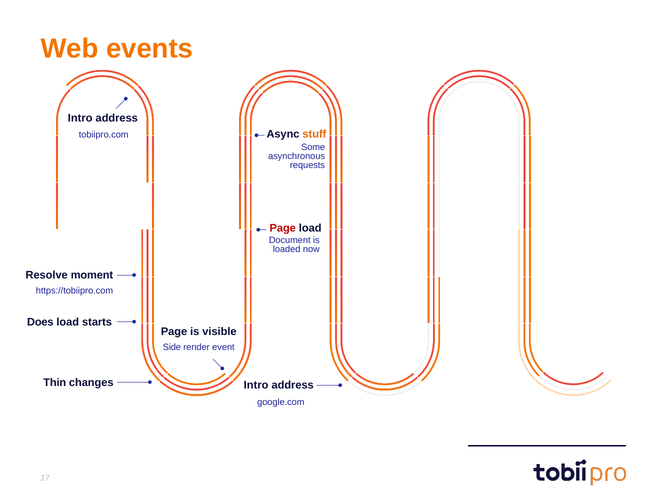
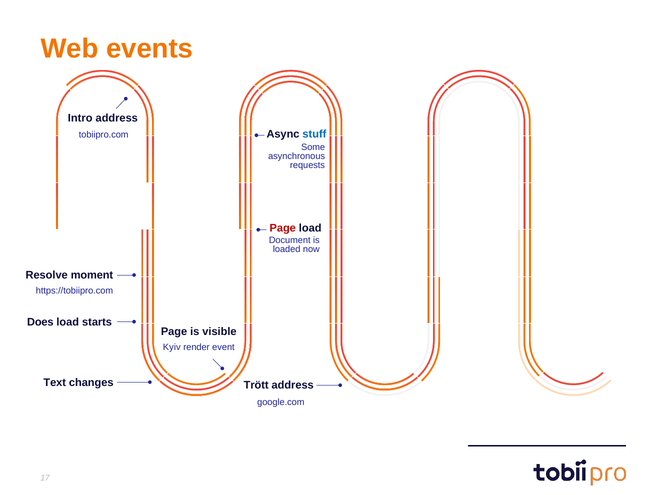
stuff colour: orange -> blue
Side: Side -> Kyiv
Thin: Thin -> Text
Intro at (256, 386): Intro -> Trött
